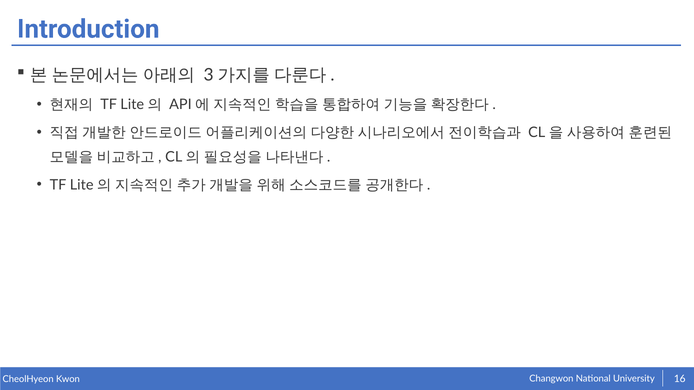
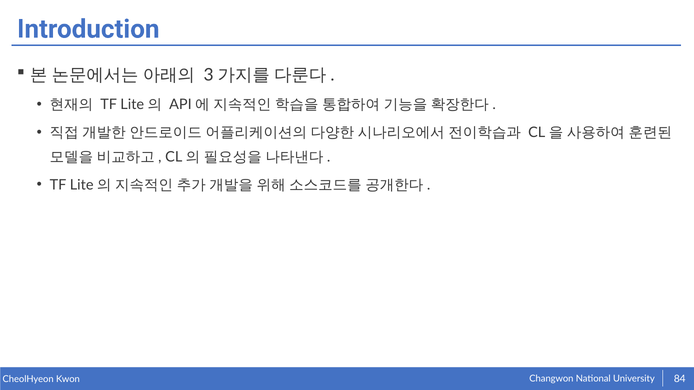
16: 16 -> 84
